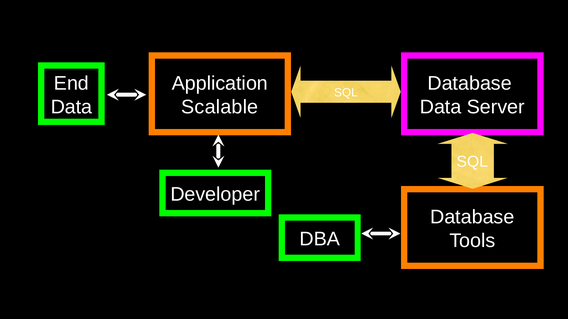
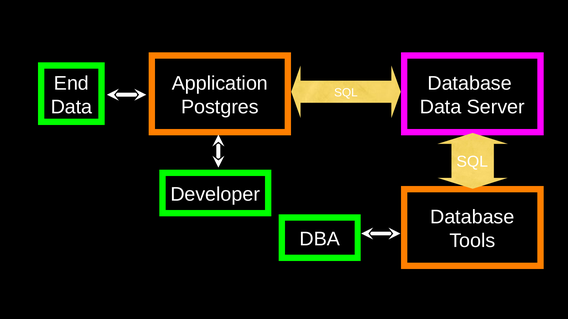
Scalable: Scalable -> Postgres
